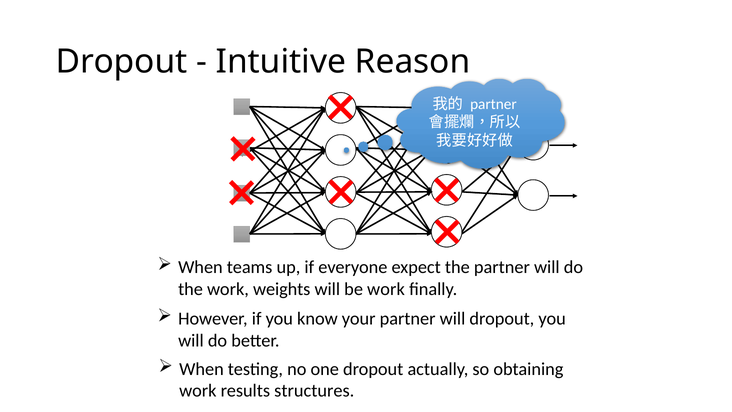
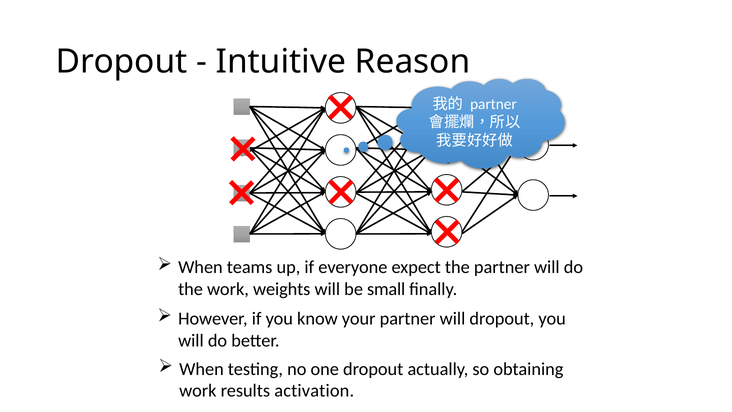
be work: work -> small
structures: structures -> activation
